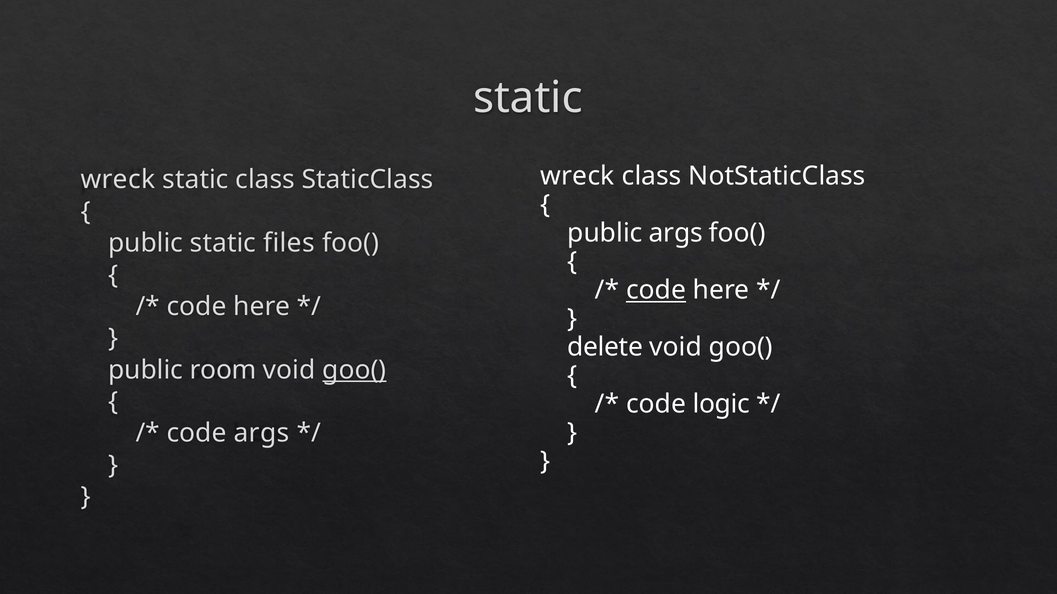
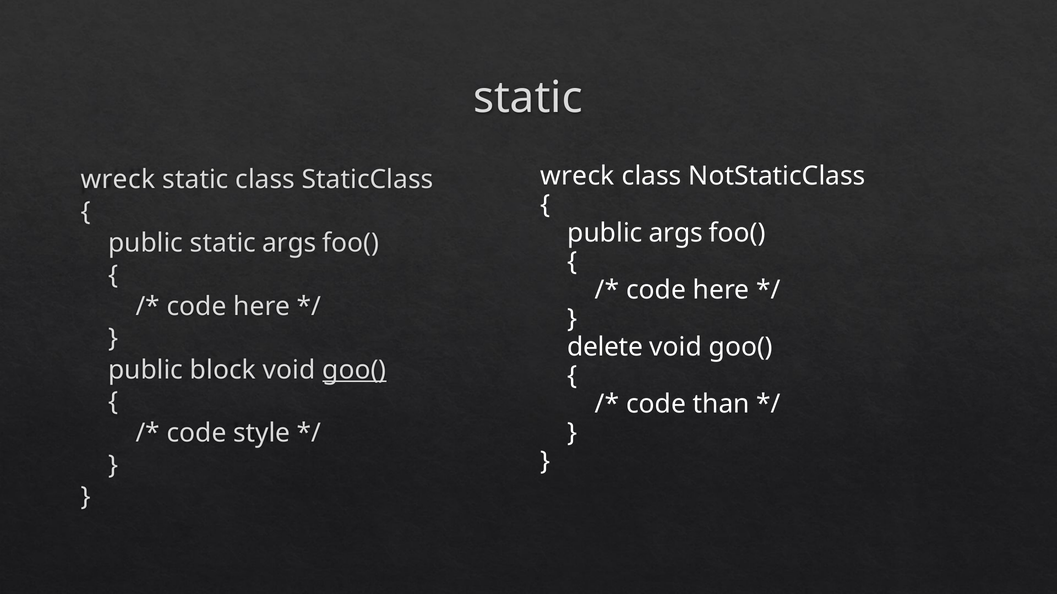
static files: files -> args
code at (656, 290) underline: present -> none
room: room -> block
logic: logic -> than
code args: args -> style
